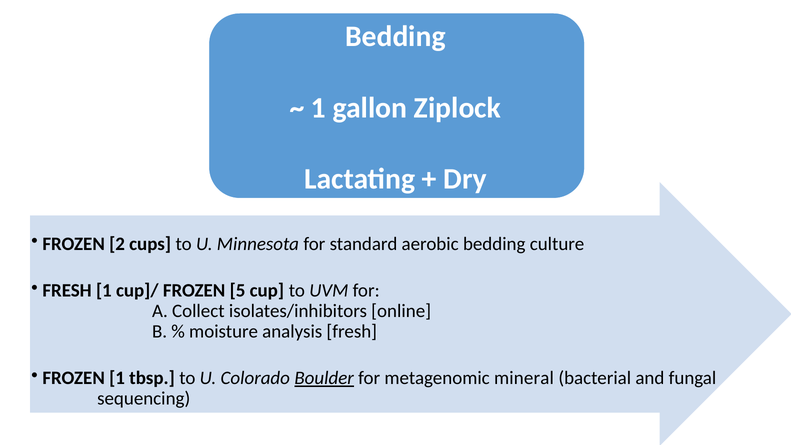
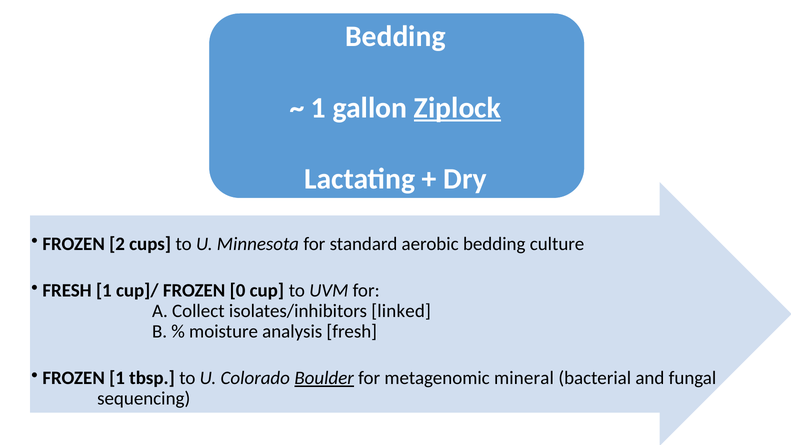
Ziplock underline: none -> present
5: 5 -> 0
online: online -> linked
